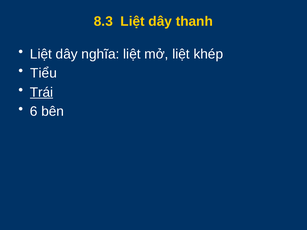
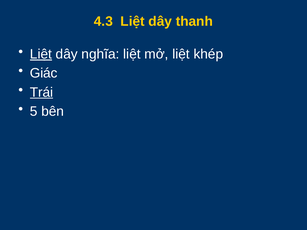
8.3: 8.3 -> 4.3
Liệt at (41, 54) underline: none -> present
Tiểu: Tiểu -> Giác
6: 6 -> 5
